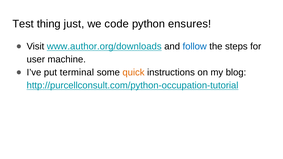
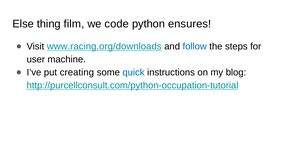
Test: Test -> Else
just: just -> film
www.author.org/downloads: www.author.org/downloads -> www.racing.org/downloads
terminal: terminal -> creating
quick colour: orange -> blue
